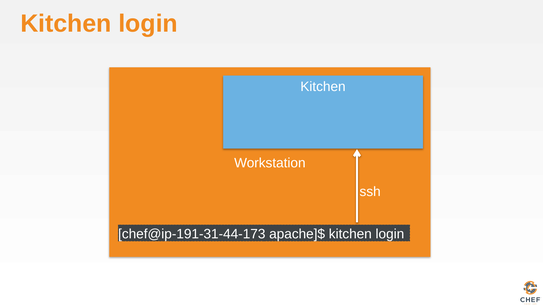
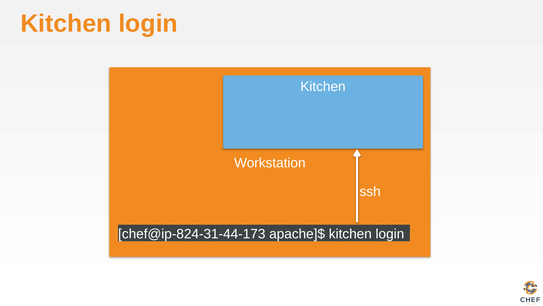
chef@ip-191-31-44-173: chef@ip-191-31-44-173 -> chef@ip-824-31-44-173
